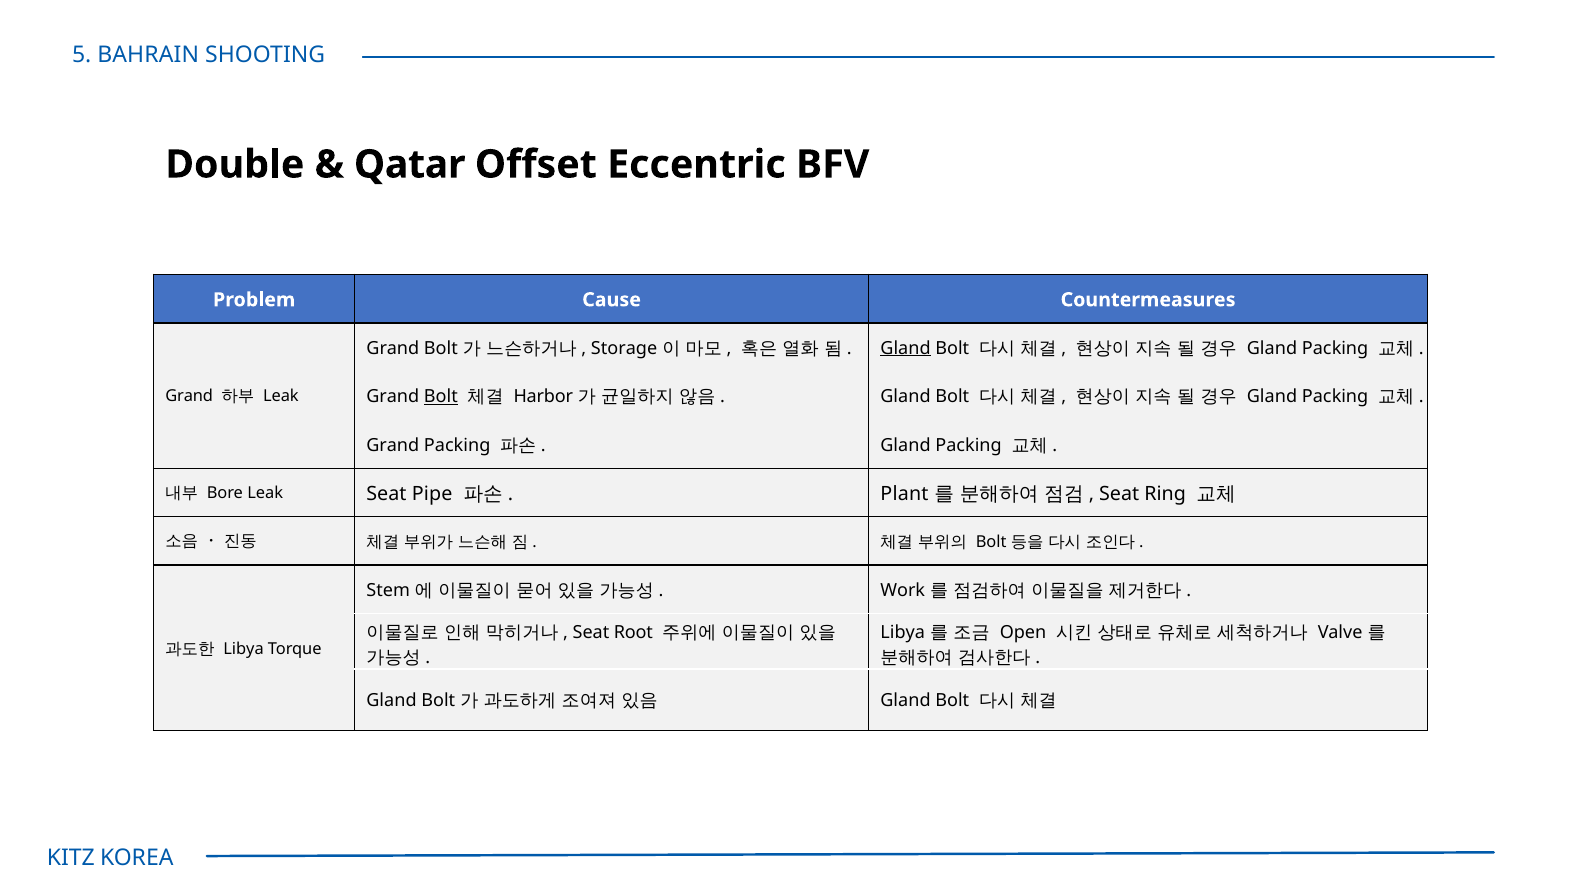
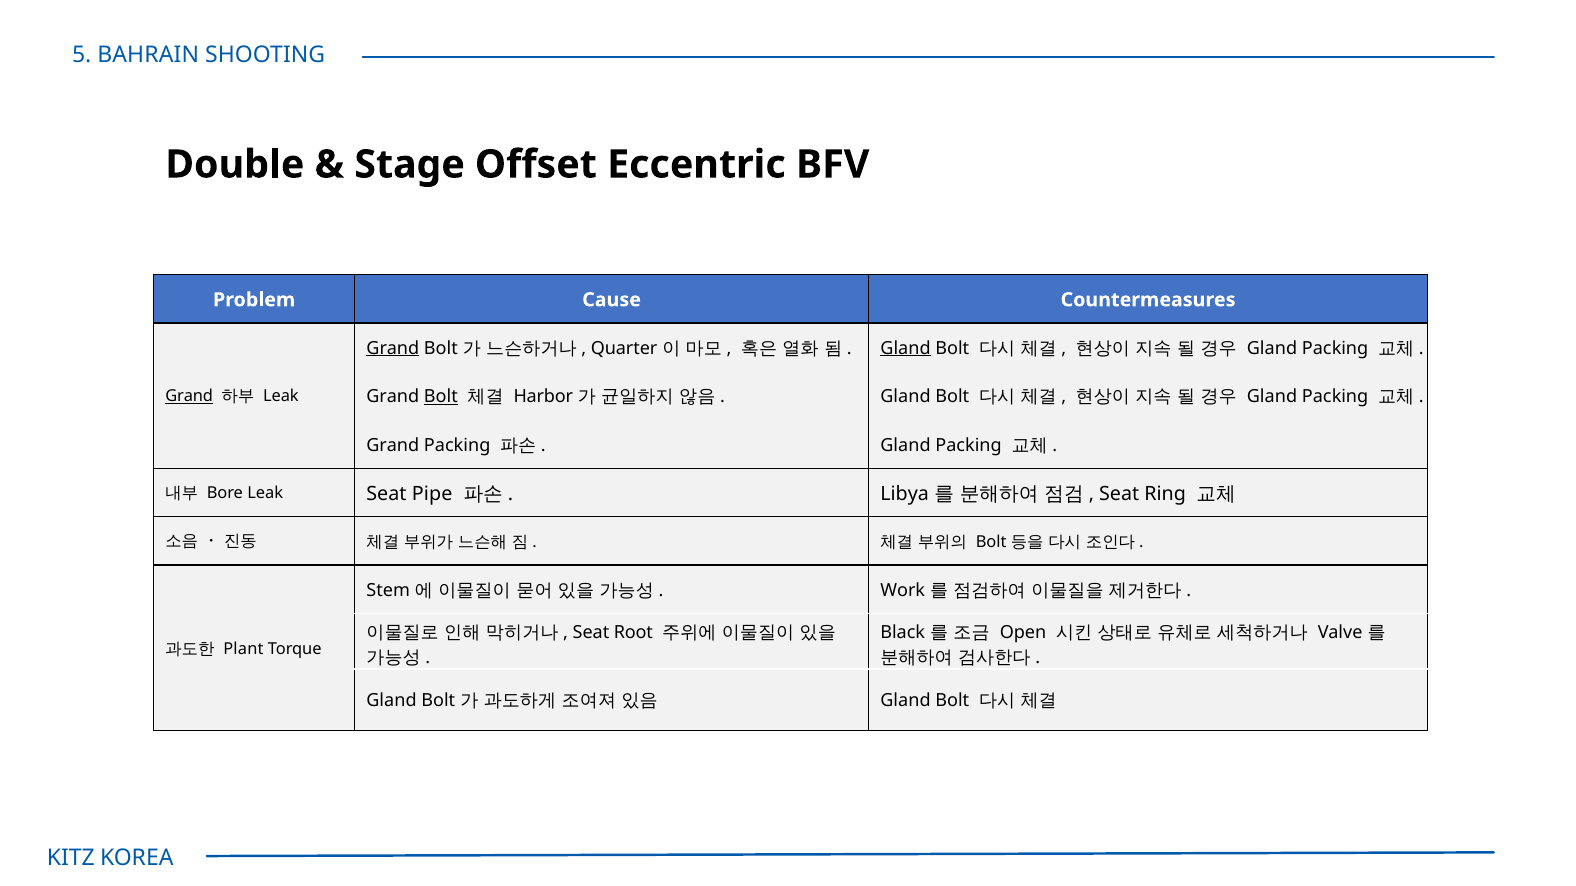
Qatar: Qatar -> Stage
Grand at (393, 348) underline: none -> present
Storage: Storage -> Quarter
Grand at (189, 397) underline: none -> present
Plant: Plant -> Libya
Libya at (903, 633): Libya -> Black
Libya at (244, 649): Libya -> Plant
